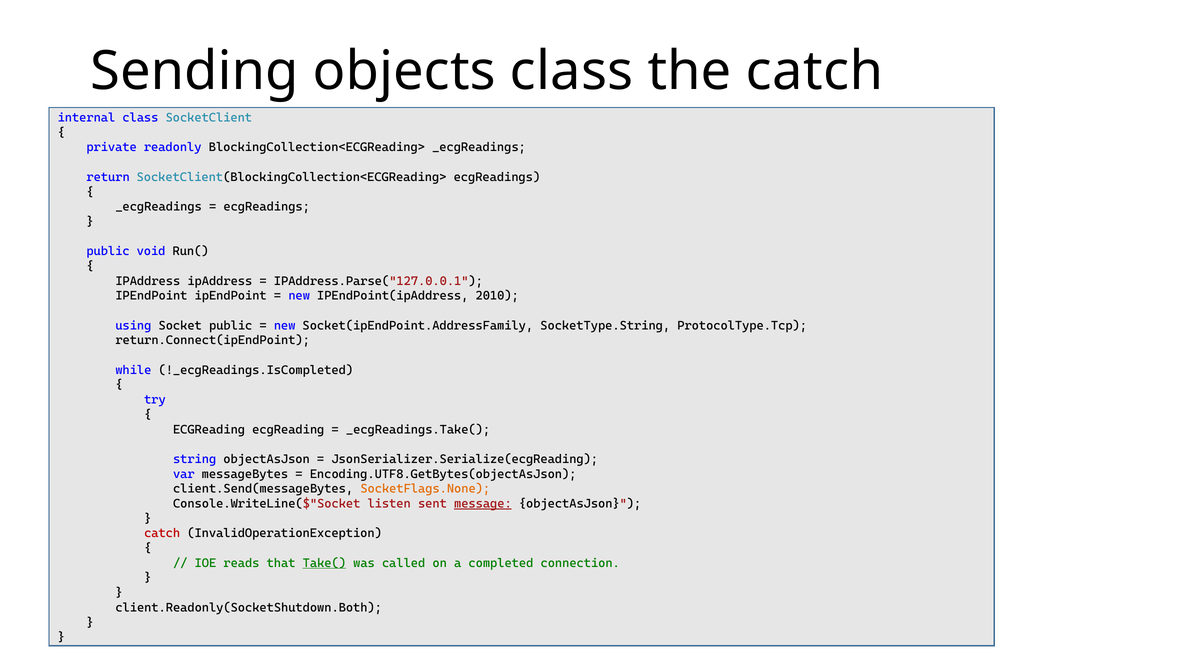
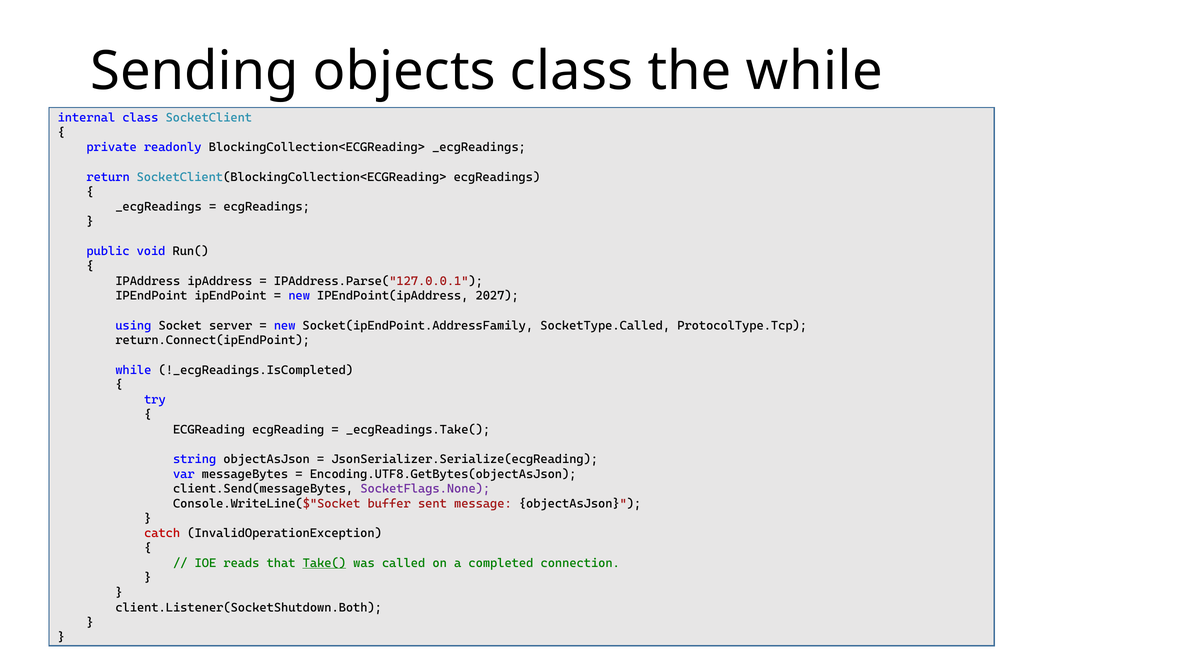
the catch: catch -> while
2010: 2010 -> 2027
Socket public: public -> server
SocketType.String: SocketType.String -> SocketType.Called
SocketFlags.None colour: orange -> purple
listen: listen -> buffer
message underline: present -> none
client.Readonly(SocketShutdown.Both: client.Readonly(SocketShutdown.Both -> client.Listener(SocketShutdown.Both
